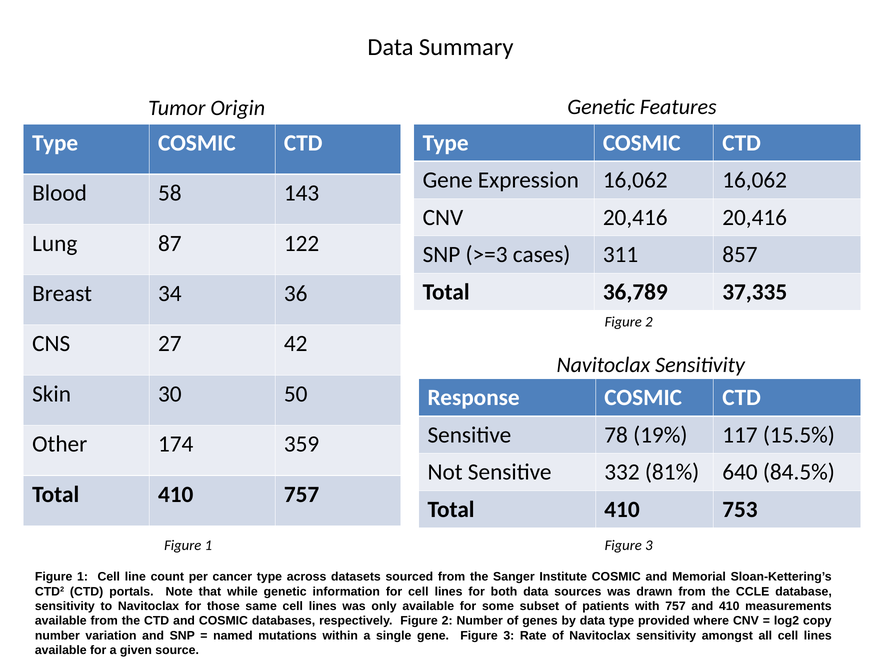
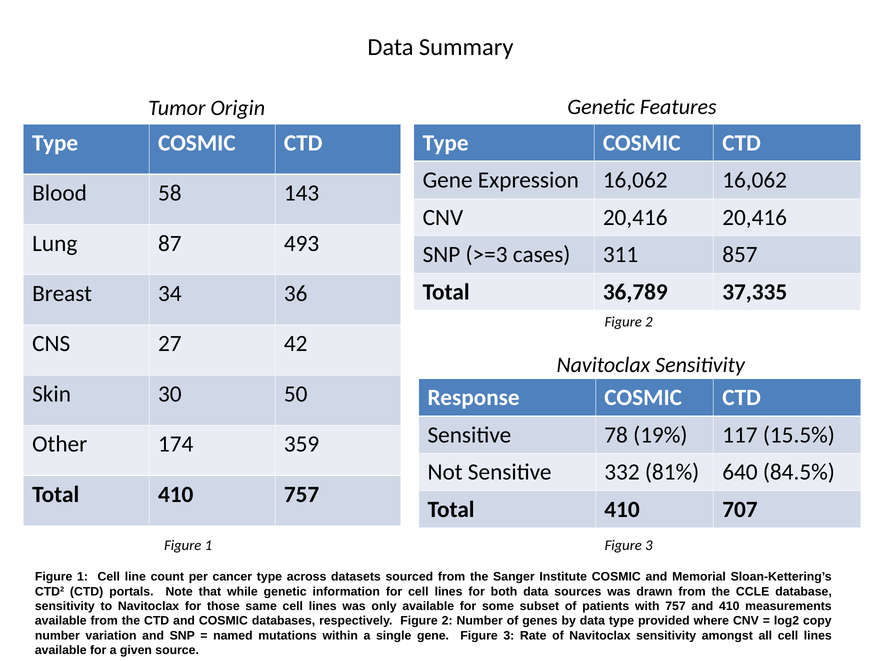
122: 122 -> 493
753: 753 -> 707
